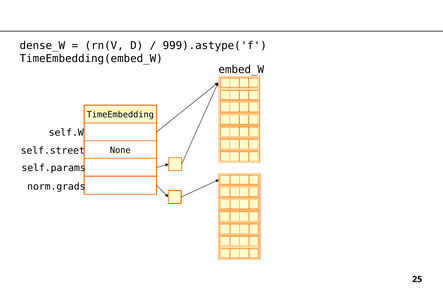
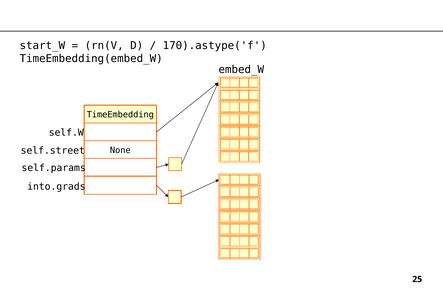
dense_W: dense_W -> start_W
999).astype('f: 999).astype('f -> 170).astype('f
norm.grads: norm.grads -> into.grads
